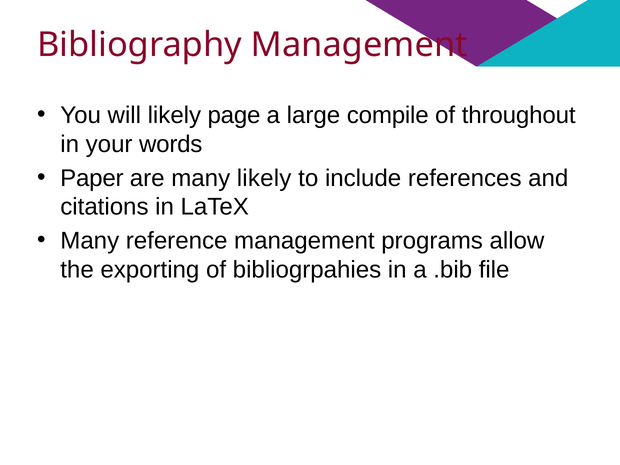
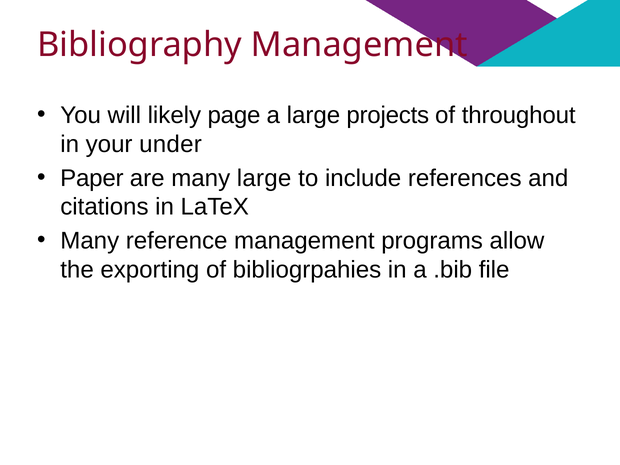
compile: compile -> projects
words: words -> under
many likely: likely -> large
